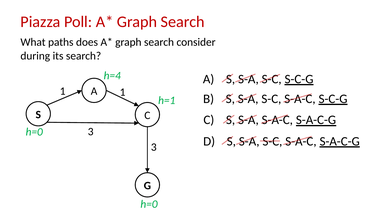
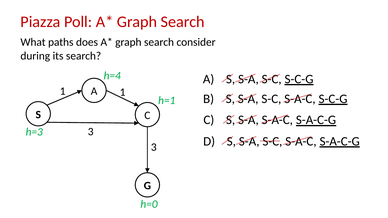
h=0 at (34, 132): h=0 -> h=3
